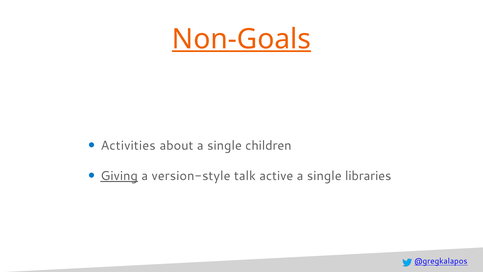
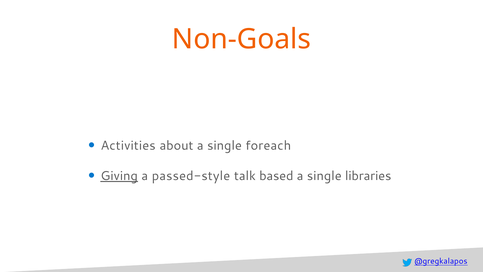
Non-Goals underline: present -> none
children: children -> foreach
version-style: version-style -> passed-style
active: active -> based
